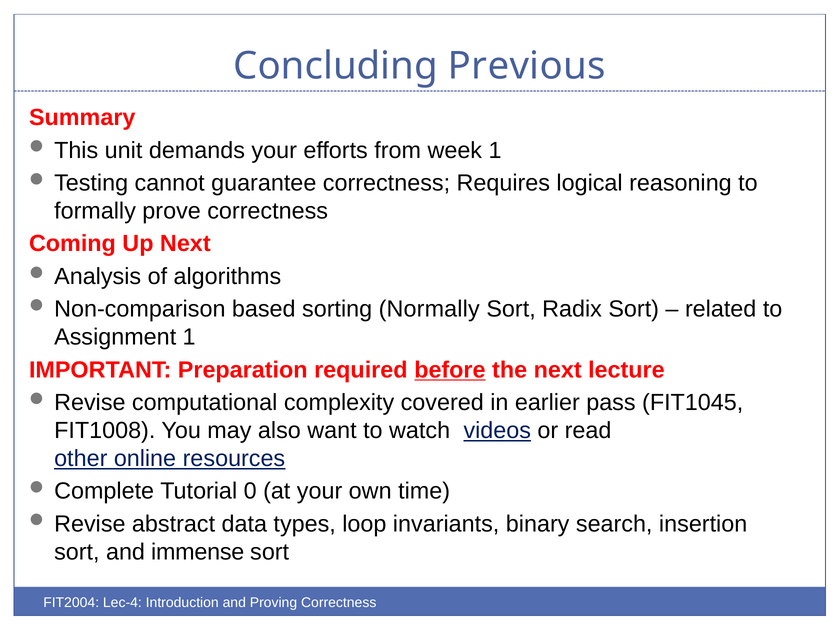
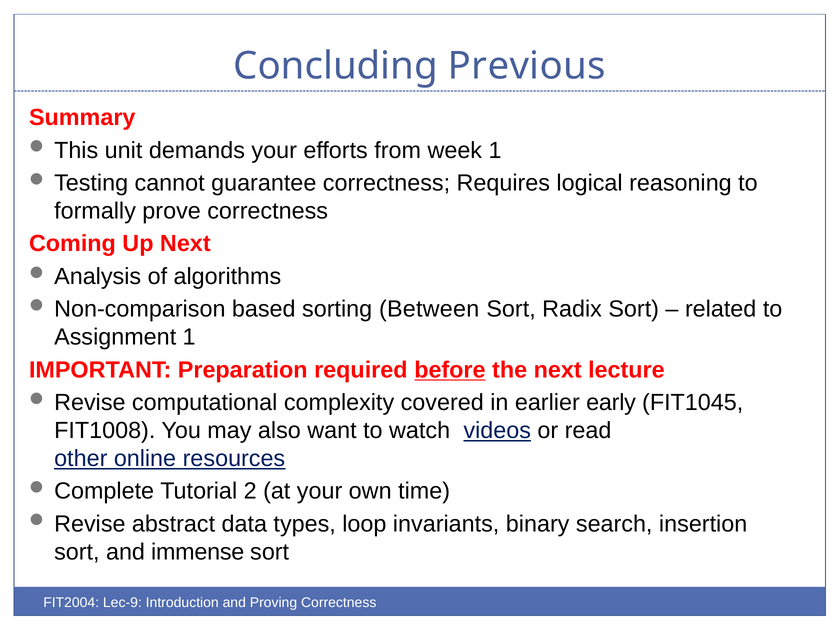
Normally: Normally -> Between
pass: pass -> early
0: 0 -> 2
Lec-4: Lec-4 -> Lec-9
